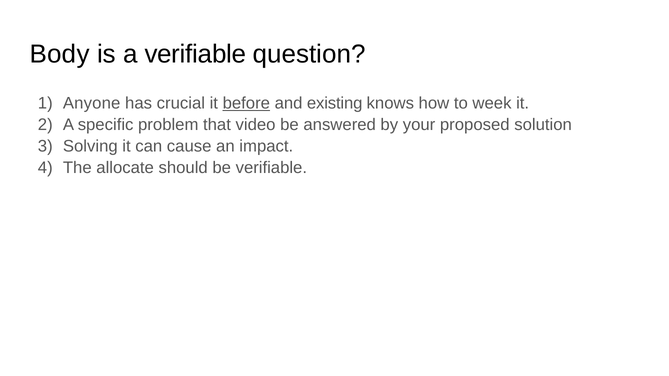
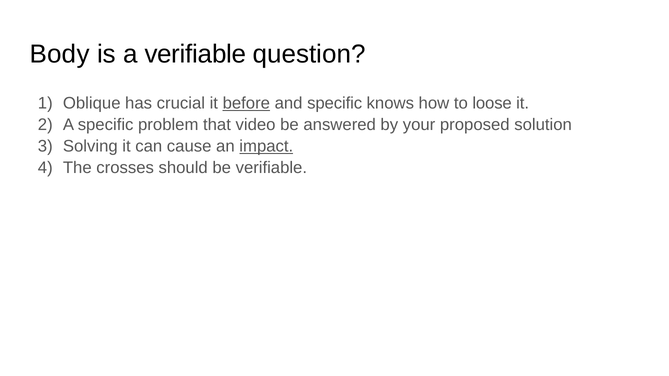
Anyone: Anyone -> Oblique
and existing: existing -> specific
week: week -> loose
impact underline: none -> present
allocate: allocate -> crosses
